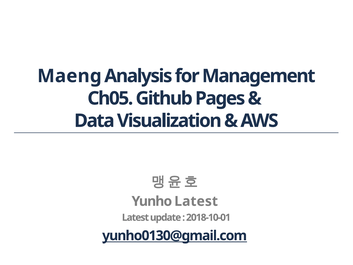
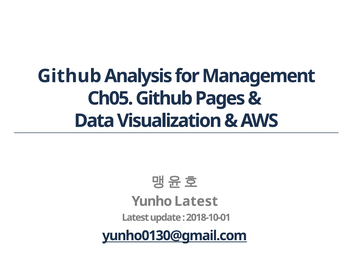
Maeng at (69, 76): Maeng -> Github
